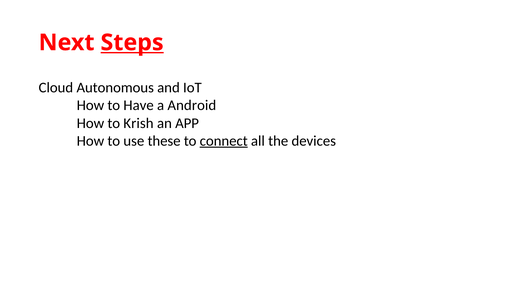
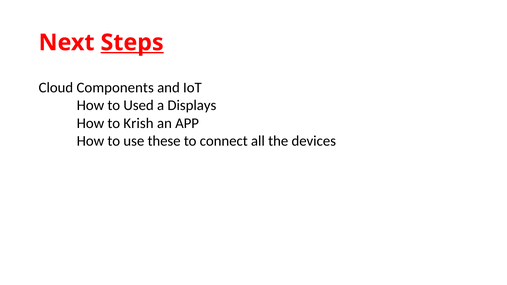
Autonomous: Autonomous -> Components
Have: Have -> Used
Android: Android -> Displays
connect underline: present -> none
